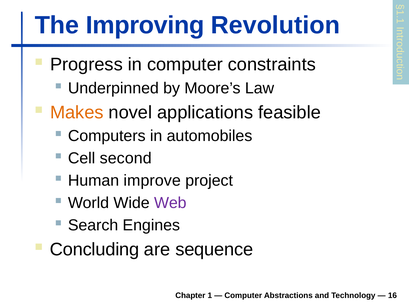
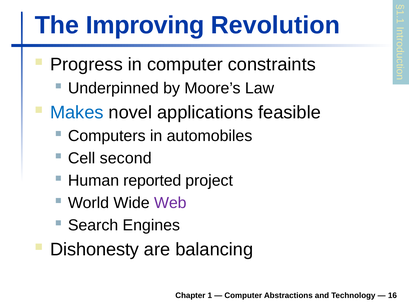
Makes colour: orange -> blue
improve: improve -> reported
Concluding: Concluding -> Dishonesty
sequence: sequence -> balancing
